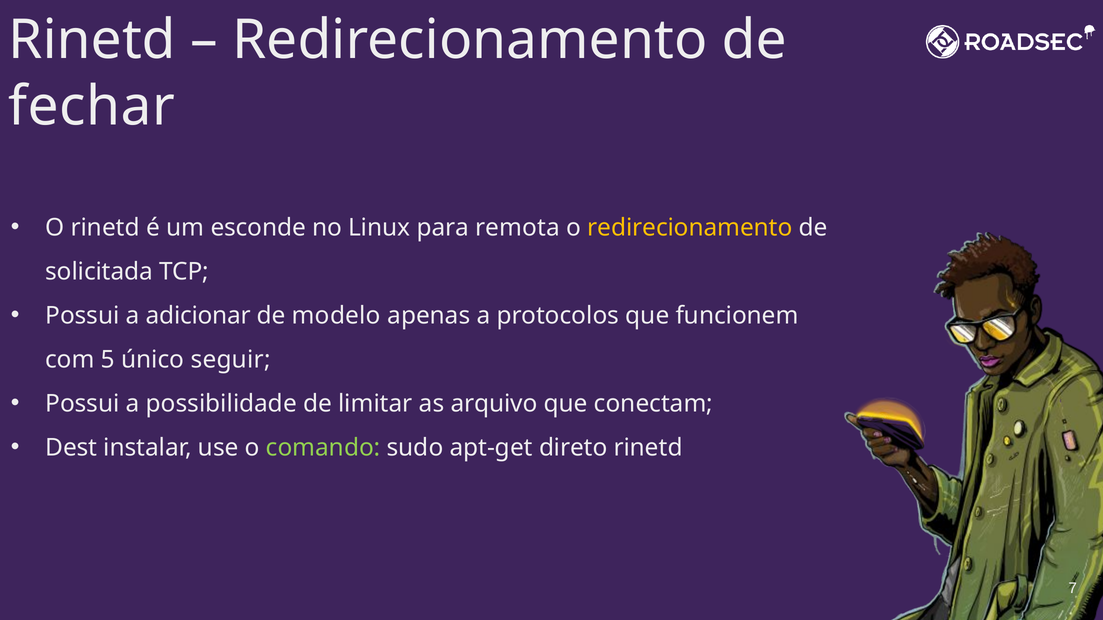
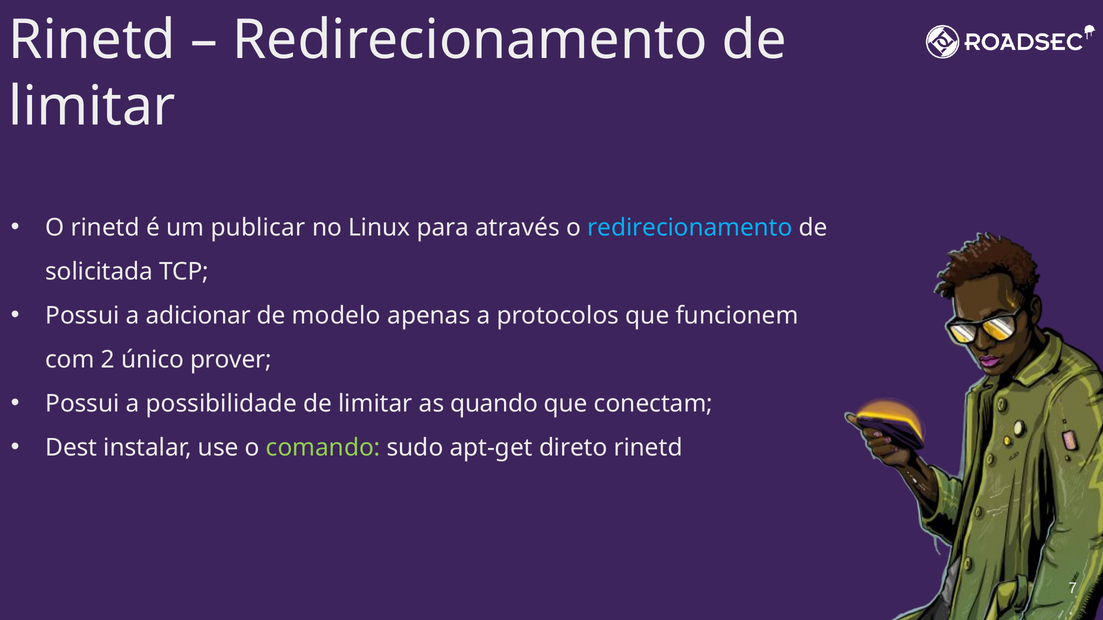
fechar at (92, 106): fechar -> limitar
esconde: esconde -> publicar
remota: remota -> através
redirecionamento at (690, 228) colour: yellow -> light blue
5: 5 -> 2
seguir: seguir -> prover
arquivo: arquivo -> quando
